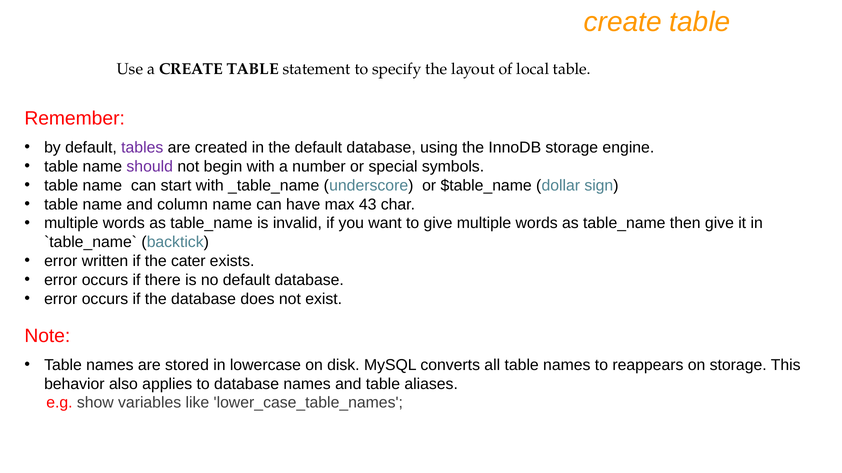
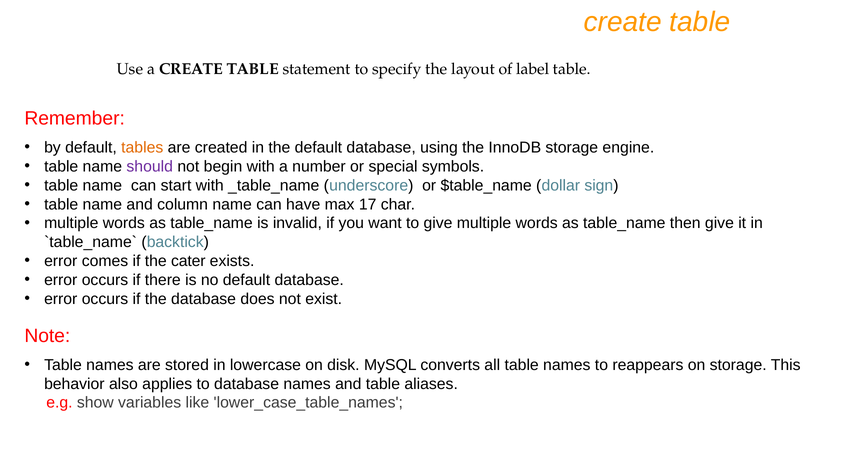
local: local -> label
tables colour: purple -> orange
43: 43 -> 17
written: written -> comes
